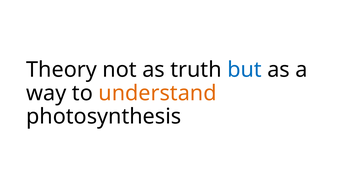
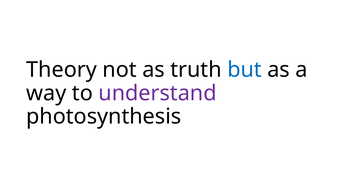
understand colour: orange -> purple
